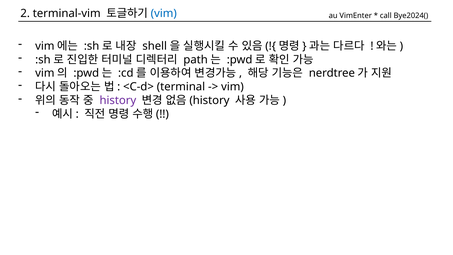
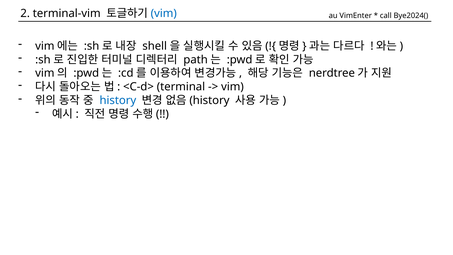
history at (118, 100) colour: purple -> blue
